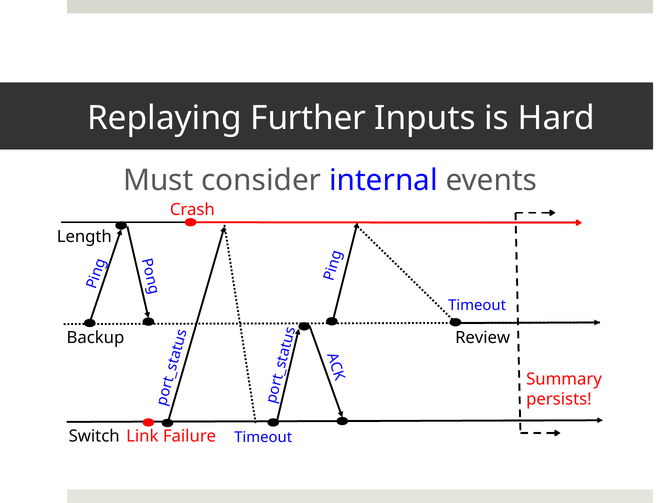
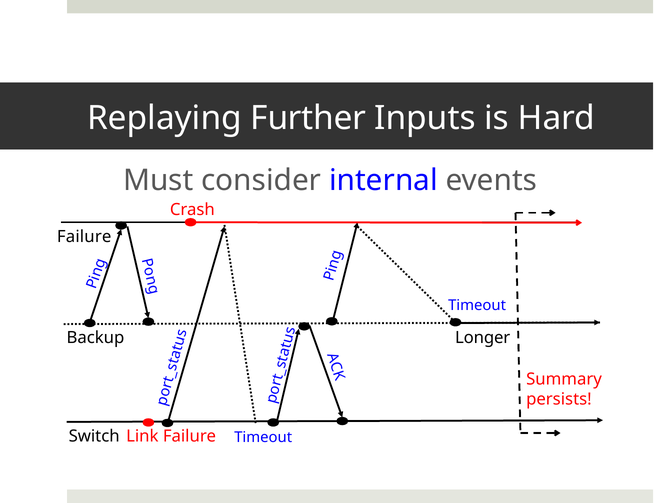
Length at (84, 237): Length -> Failure
Review: Review -> Longer
